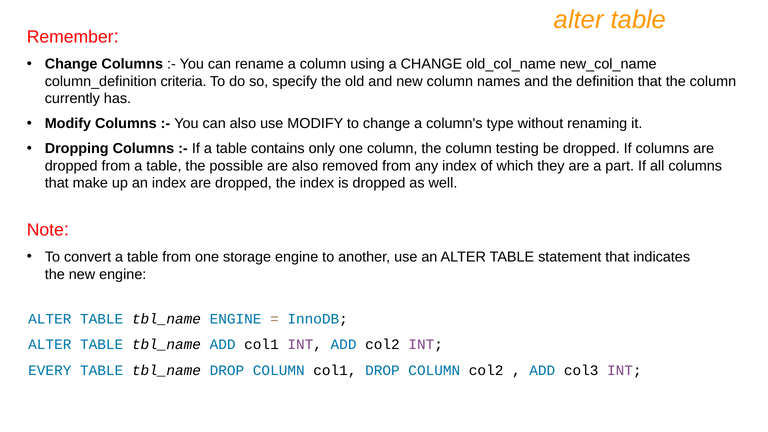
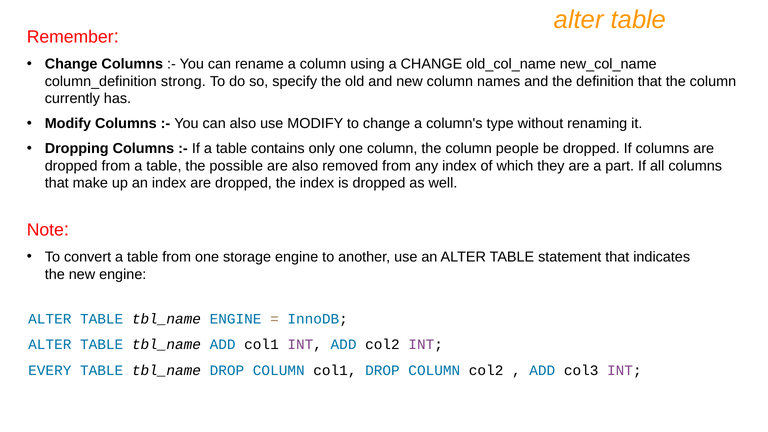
criteria: criteria -> strong
testing: testing -> people
